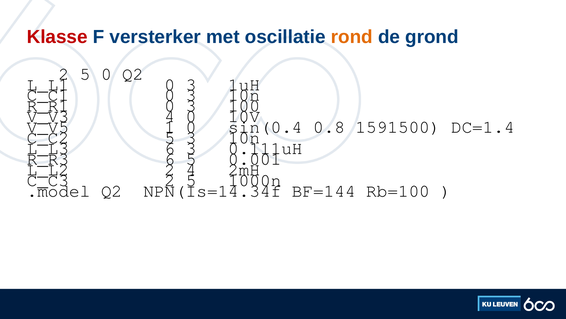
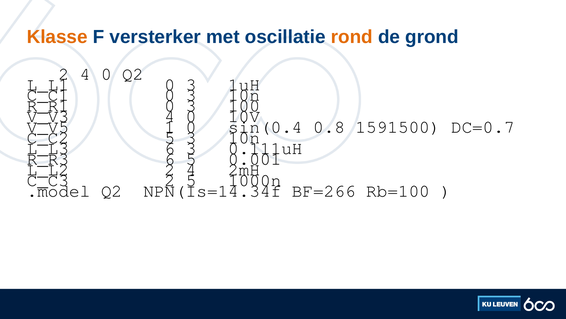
Klasse colour: red -> orange
5 at (85, 74): 5 -> 4
DC=1.4: DC=1.4 -> DC=0.7
BF=144: BF=144 -> BF=266
